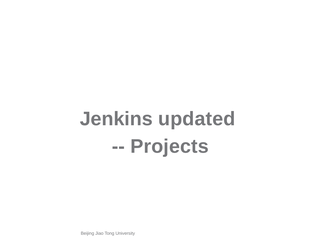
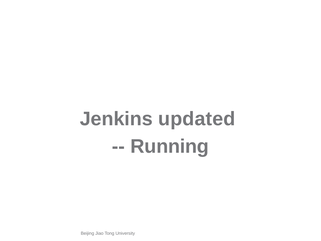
Projects: Projects -> Running
